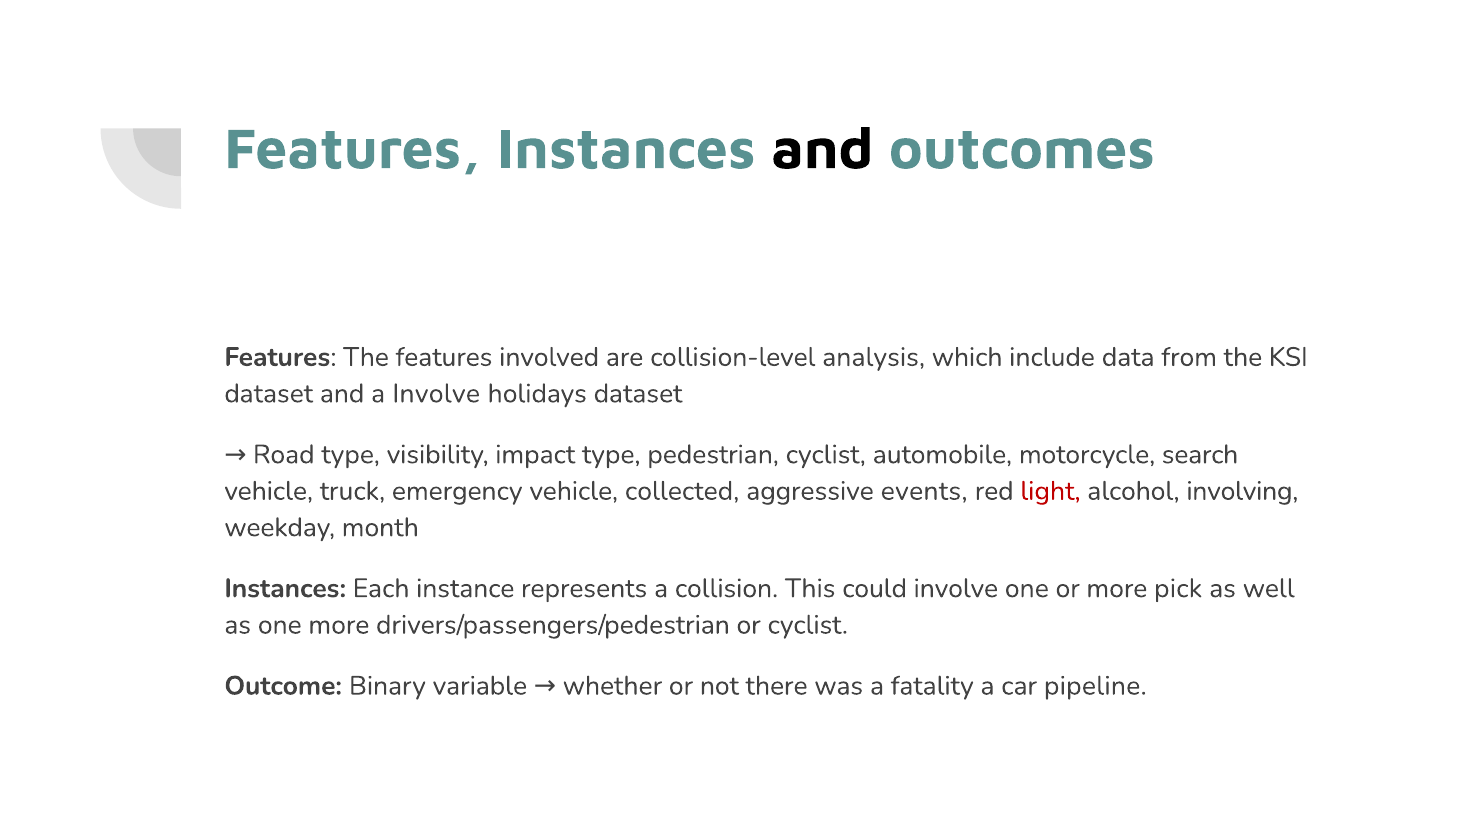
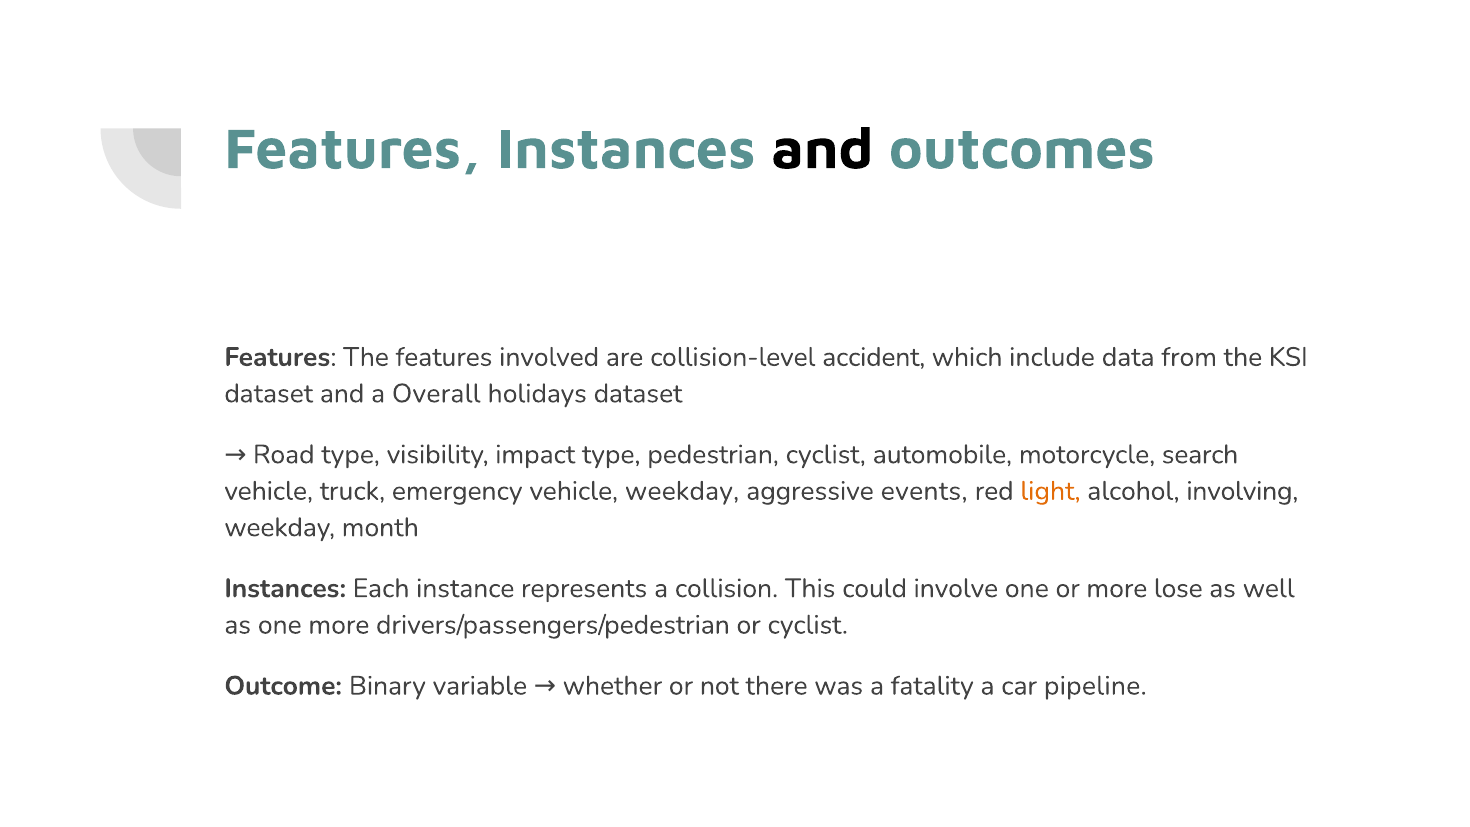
analysis: analysis -> accident
a Involve: Involve -> Overall
vehicle collected: collected -> weekday
light colour: red -> orange
pick: pick -> lose
